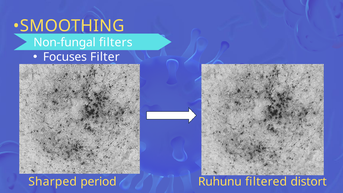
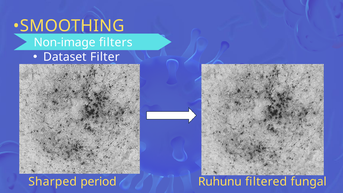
Non-fungal: Non-fungal -> Non-image
Focuses: Focuses -> Dataset
distort: distort -> fungal
